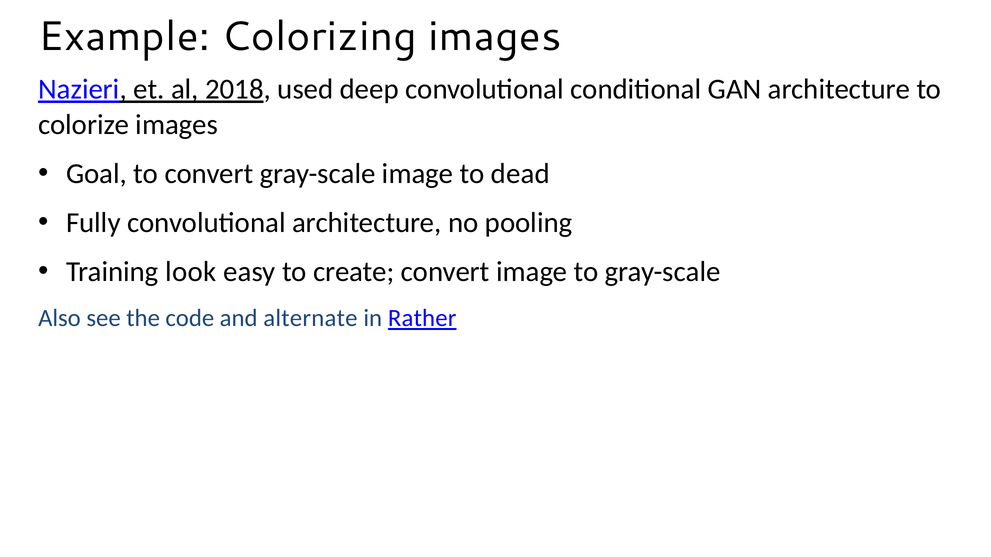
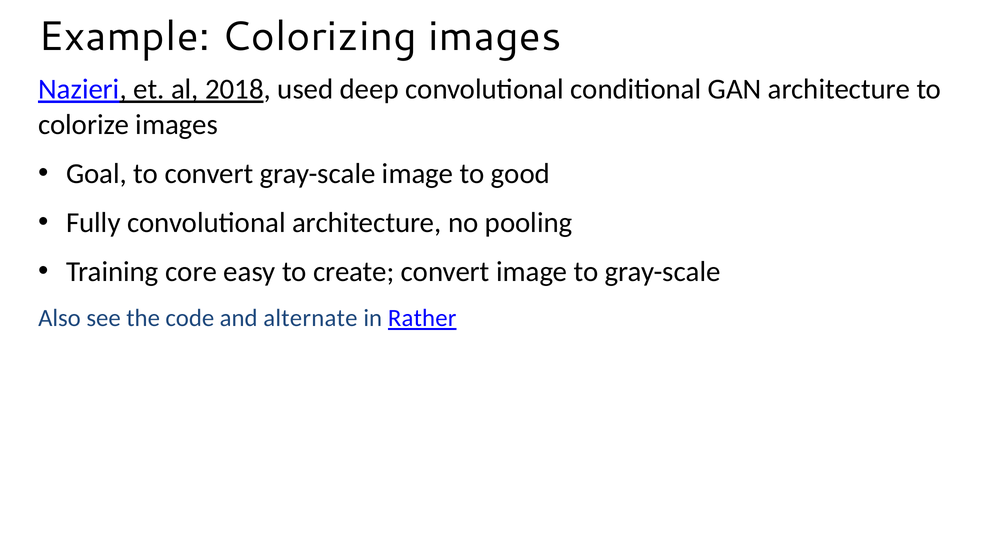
dead: dead -> good
look: look -> core
